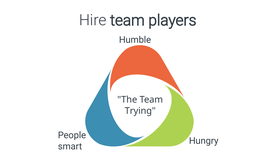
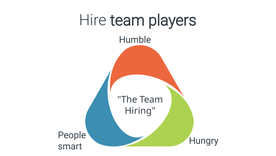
Trying: Trying -> Hiring
